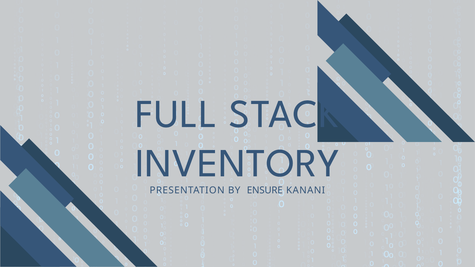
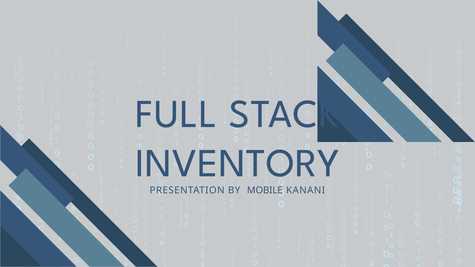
ENSURE: ENSURE -> MOBILE
